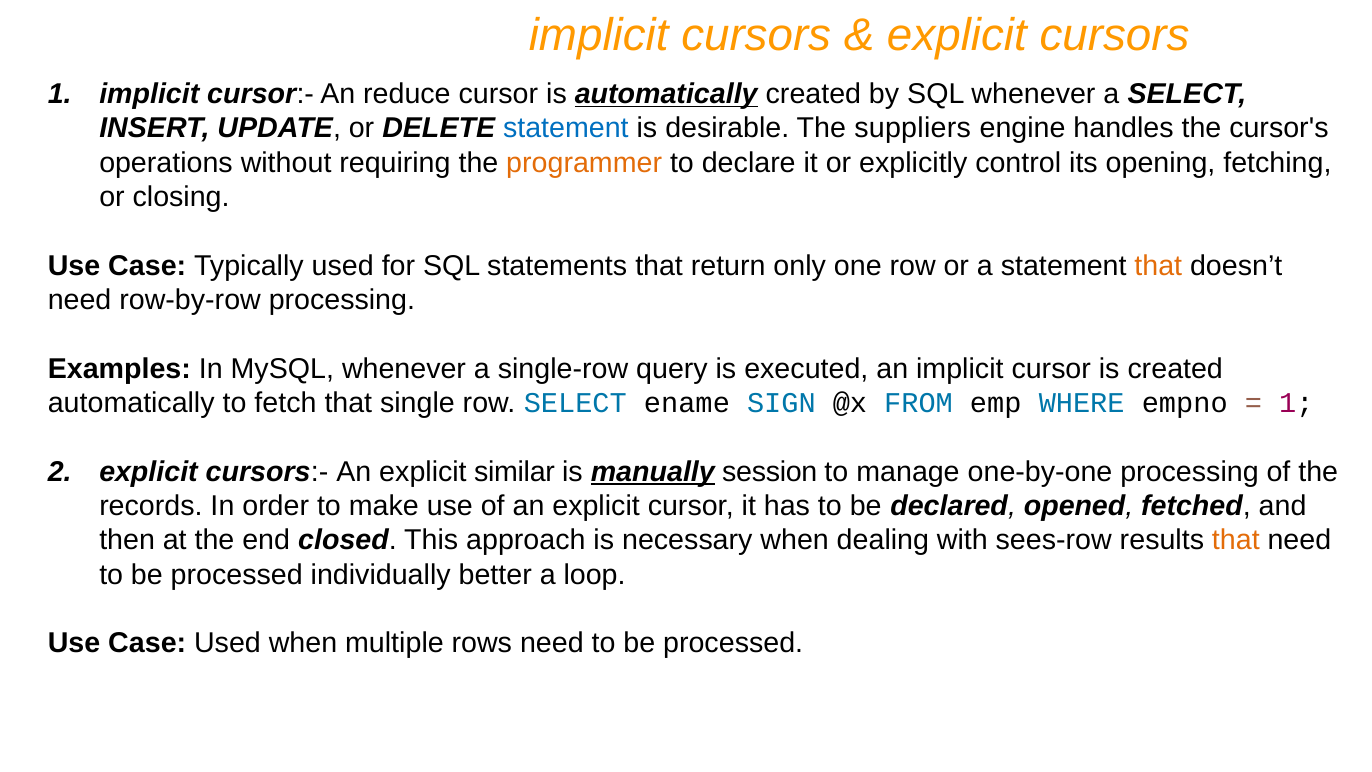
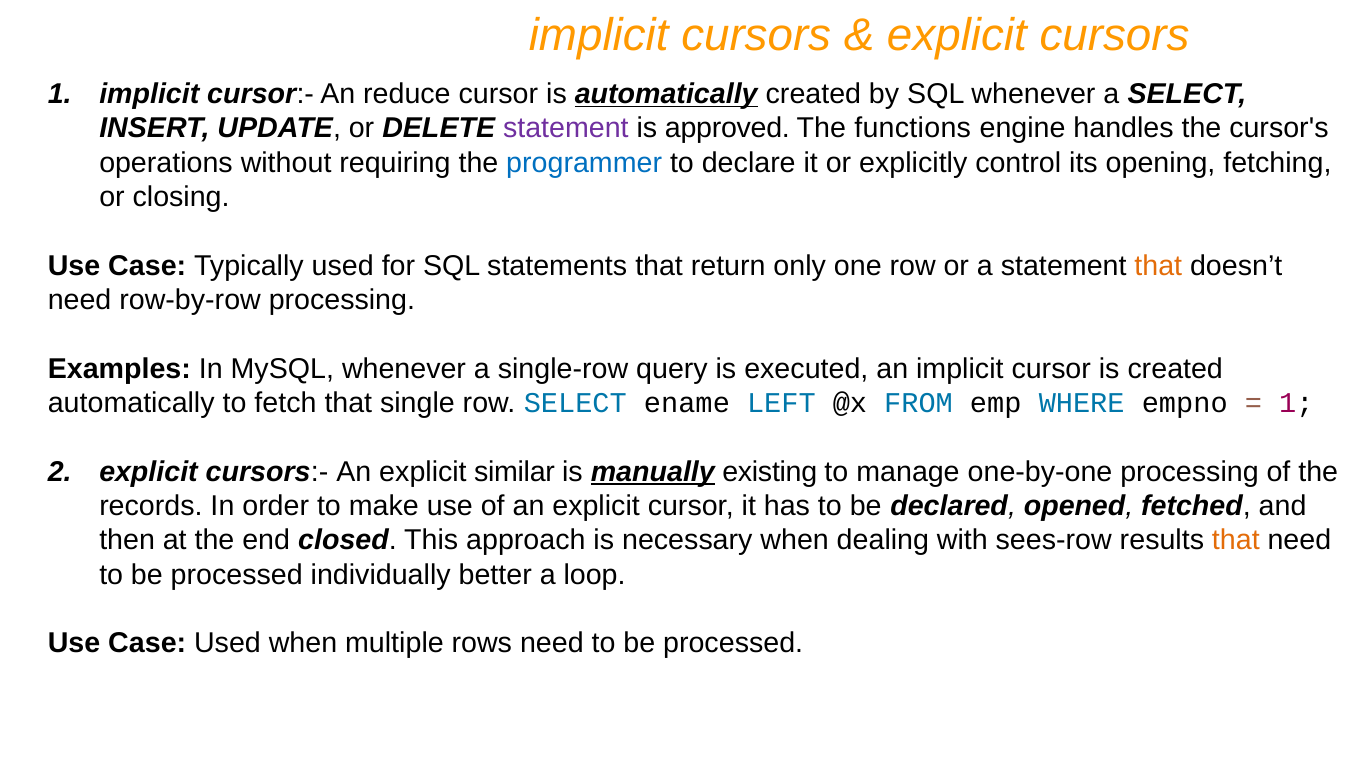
statement at (566, 128) colour: blue -> purple
desirable: desirable -> approved
suppliers: suppliers -> functions
programmer colour: orange -> blue
SIGN: SIGN -> LEFT
session: session -> existing
